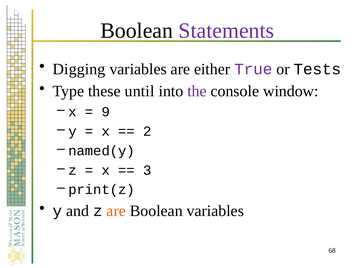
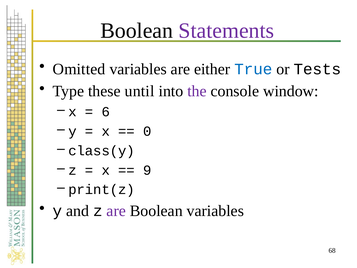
Digging: Digging -> Omitted
True colour: purple -> blue
9: 9 -> 6
2: 2 -> 0
named(y: named(y -> class(y
3: 3 -> 9
are at (116, 211) colour: orange -> purple
